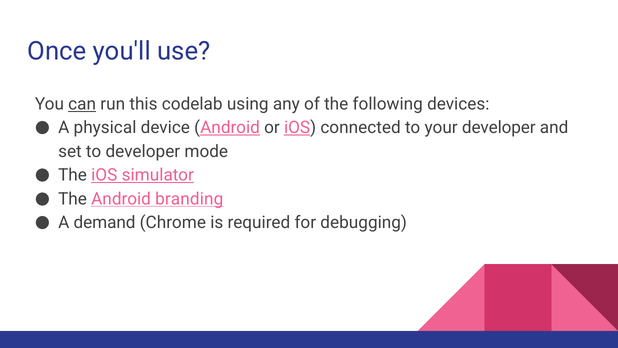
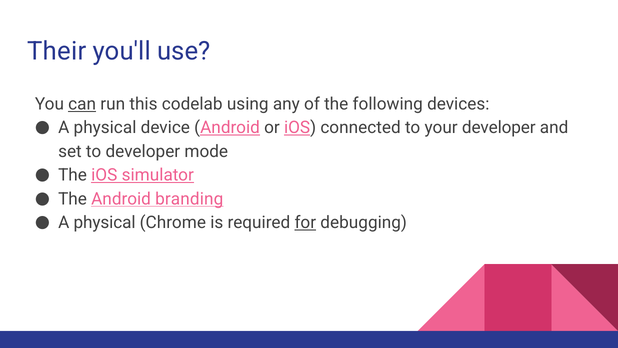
Once: Once -> Their
demand at (105, 222): demand -> physical
for underline: none -> present
